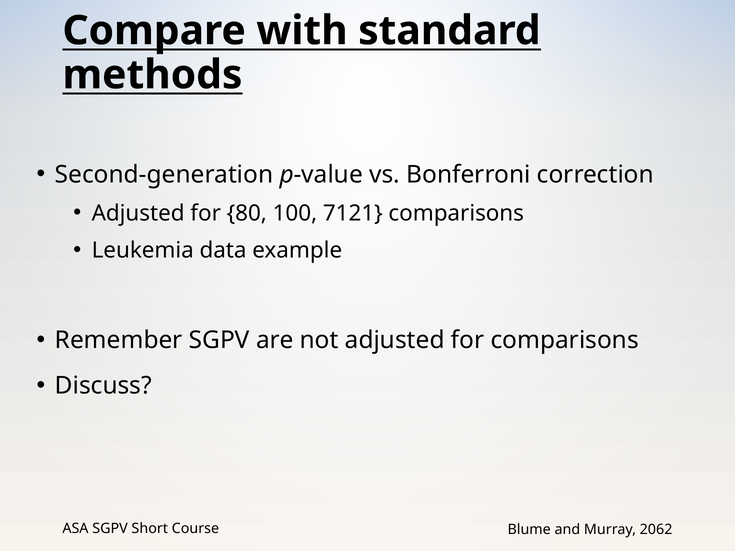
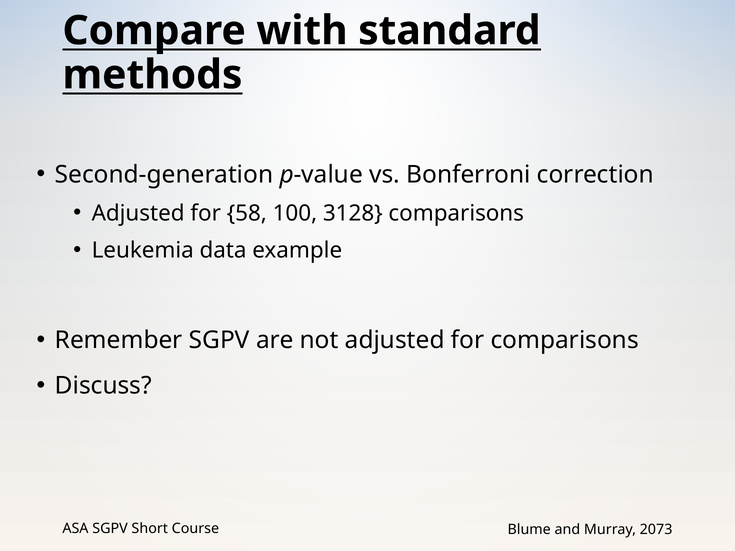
80: 80 -> 58
7121: 7121 -> 3128
2062: 2062 -> 2073
